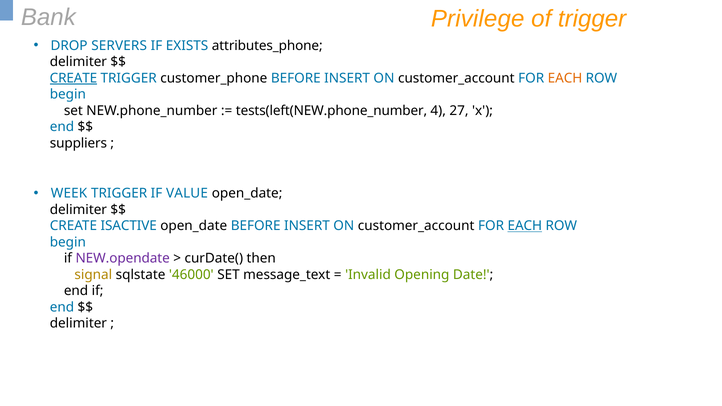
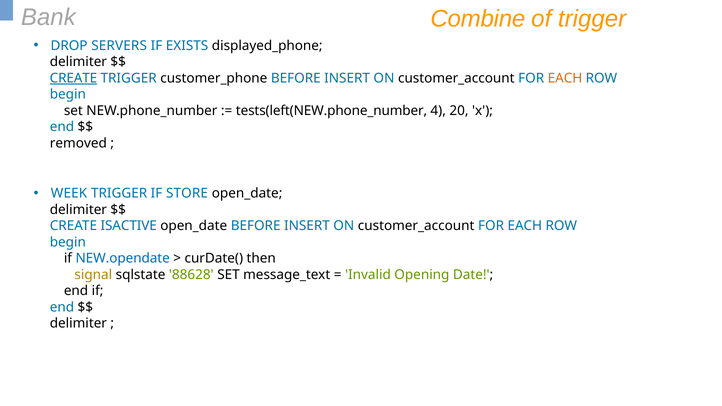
Privilege: Privilege -> Combine
attributes_phone: attributes_phone -> displayed_phone
27: 27 -> 20
suppliers: suppliers -> removed
VALUE: VALUE -> STORE
EACH at (525, 226) underline: present -> none
NEW.opendate colour: purple -> blue
46000: 46000 -> 88628
